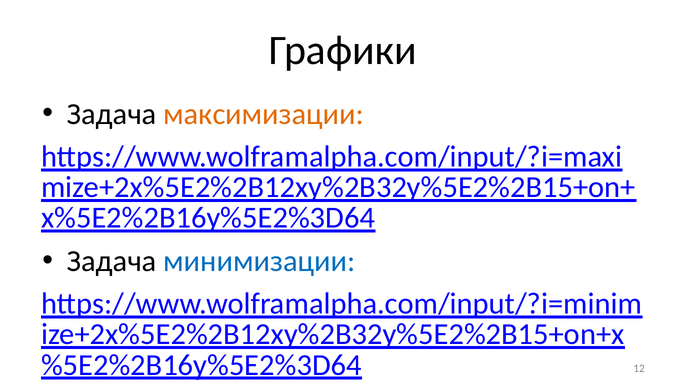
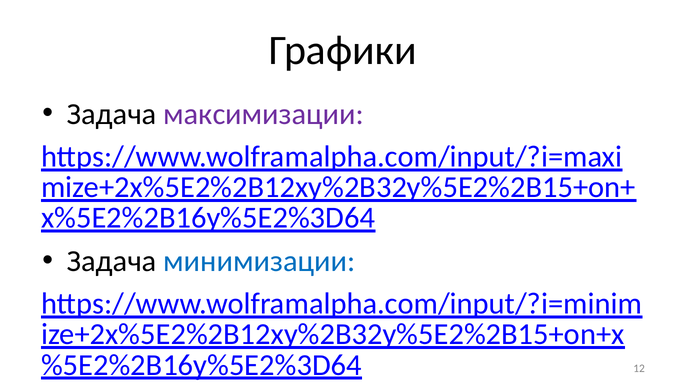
максимизации colour: orange -> purple
